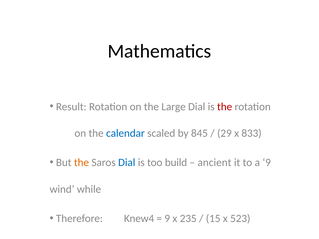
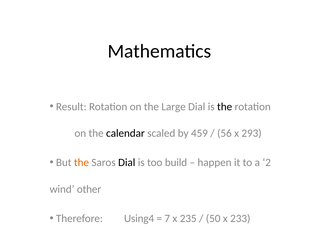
the at (225, 107) colour: red -> black
calendar colour: blue -> black
845: 845 -> 459
29: 29 -> 56
833: 833 -> 293
Dial at (127, 163) colour: blue -> black
ancient: ancient -> happen
a 9: 9 -> 2
while: while -> other
Knew4: Knew4 -> Using4
9 at (167, 219): 9 -> 7
15: 15 -> 50
523: 523 -> 233
